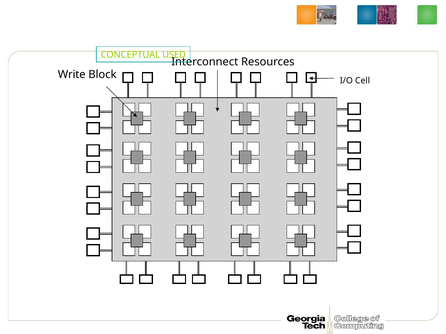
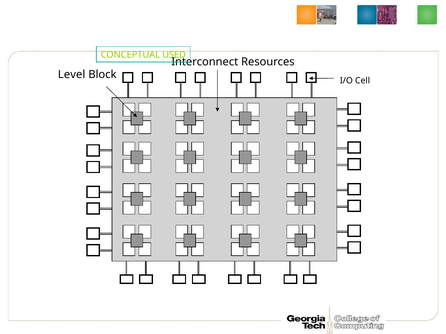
Write: Write -> Level
